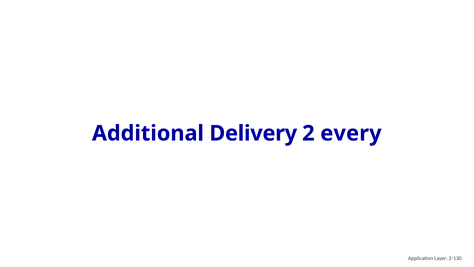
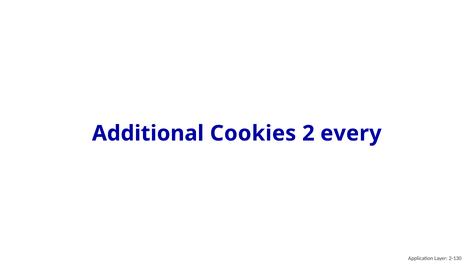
Delivery: Delivery -> Cookies
